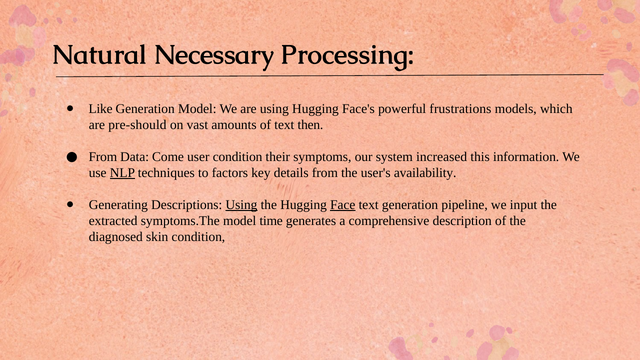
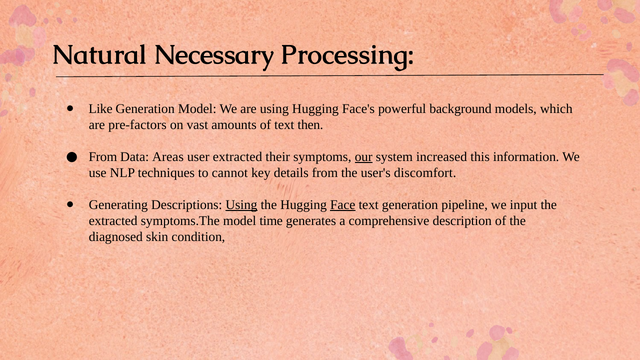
frustrations: frustrations -> background
pre-should: pre-should -> pre-factors
Come: Come -> Areas
user condition: condition -> extracted
our underline: none -> present
NLP underline: present -> none
factors: factors -> cannot
availability: availability -> discomfort
